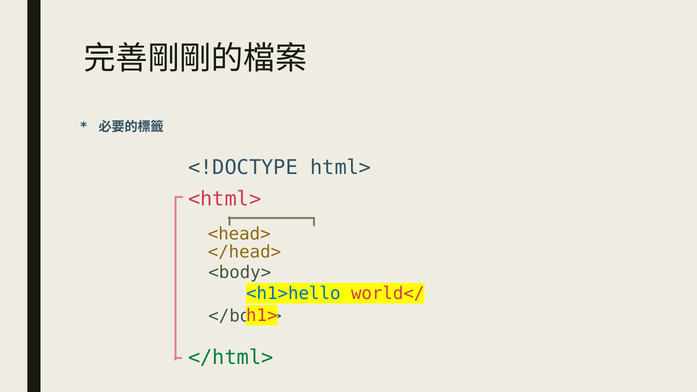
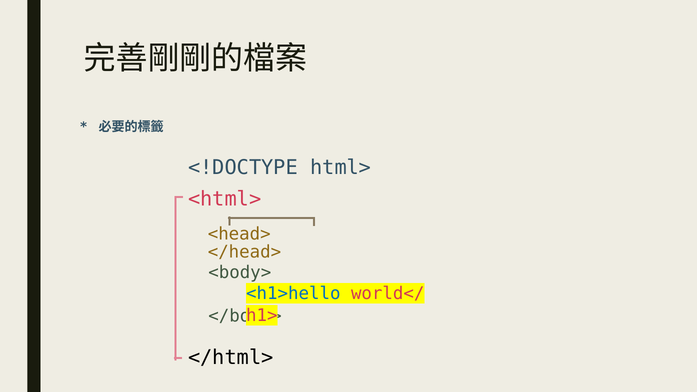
</html> colour: green -> black
